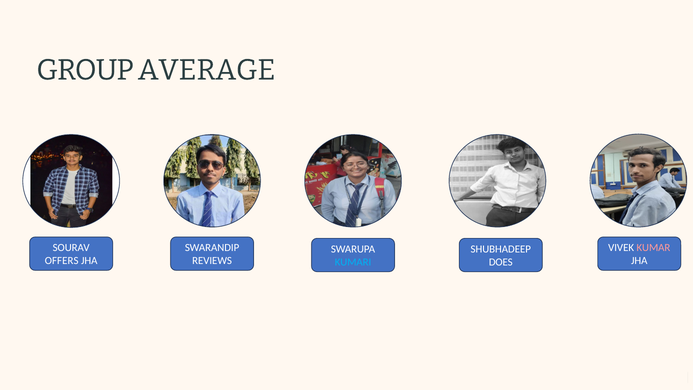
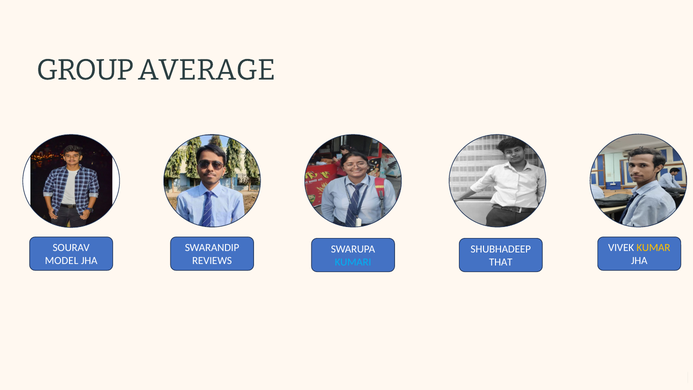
KUMAR colour: pink -> yellow
OFFERS: OFFERS -> MODEL
DOES: DOES -> THAT
